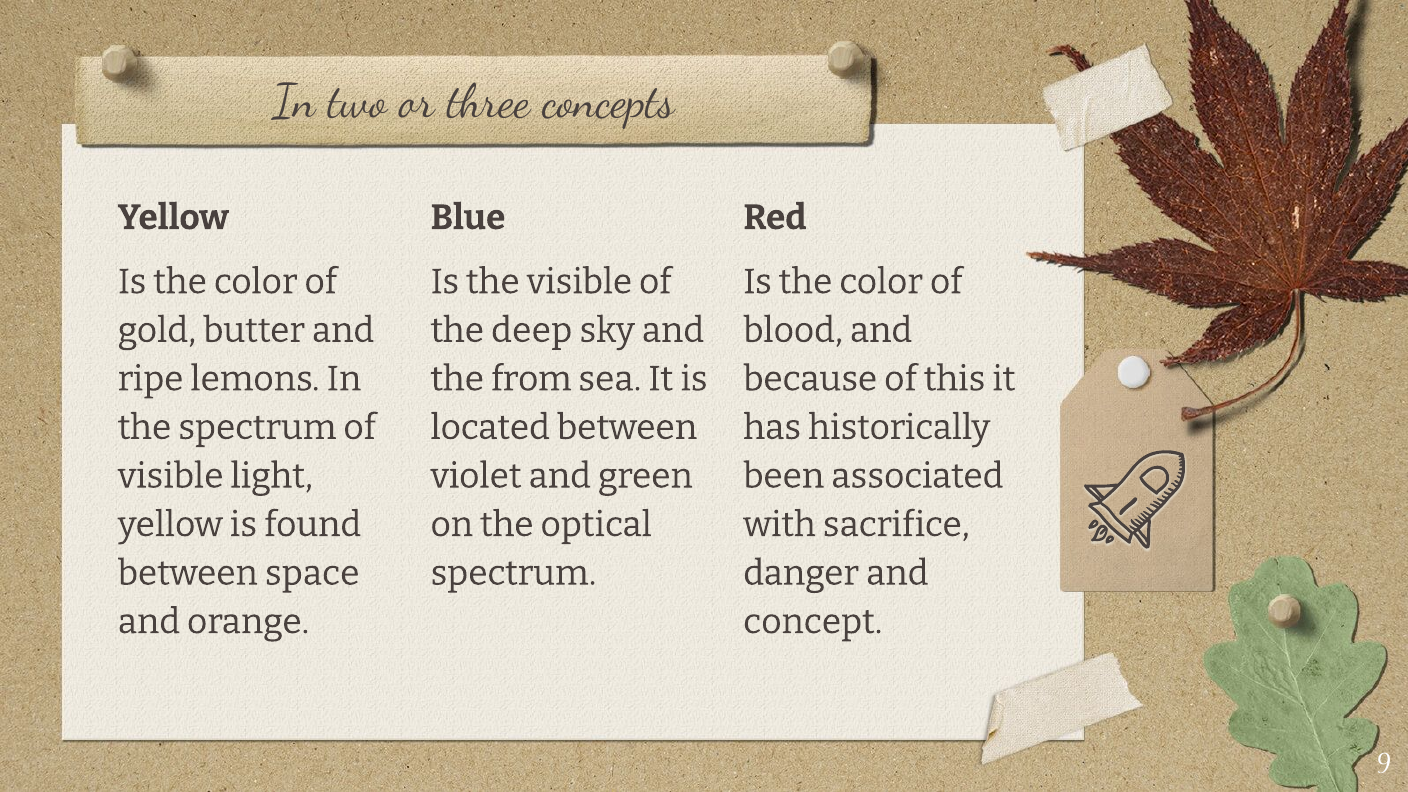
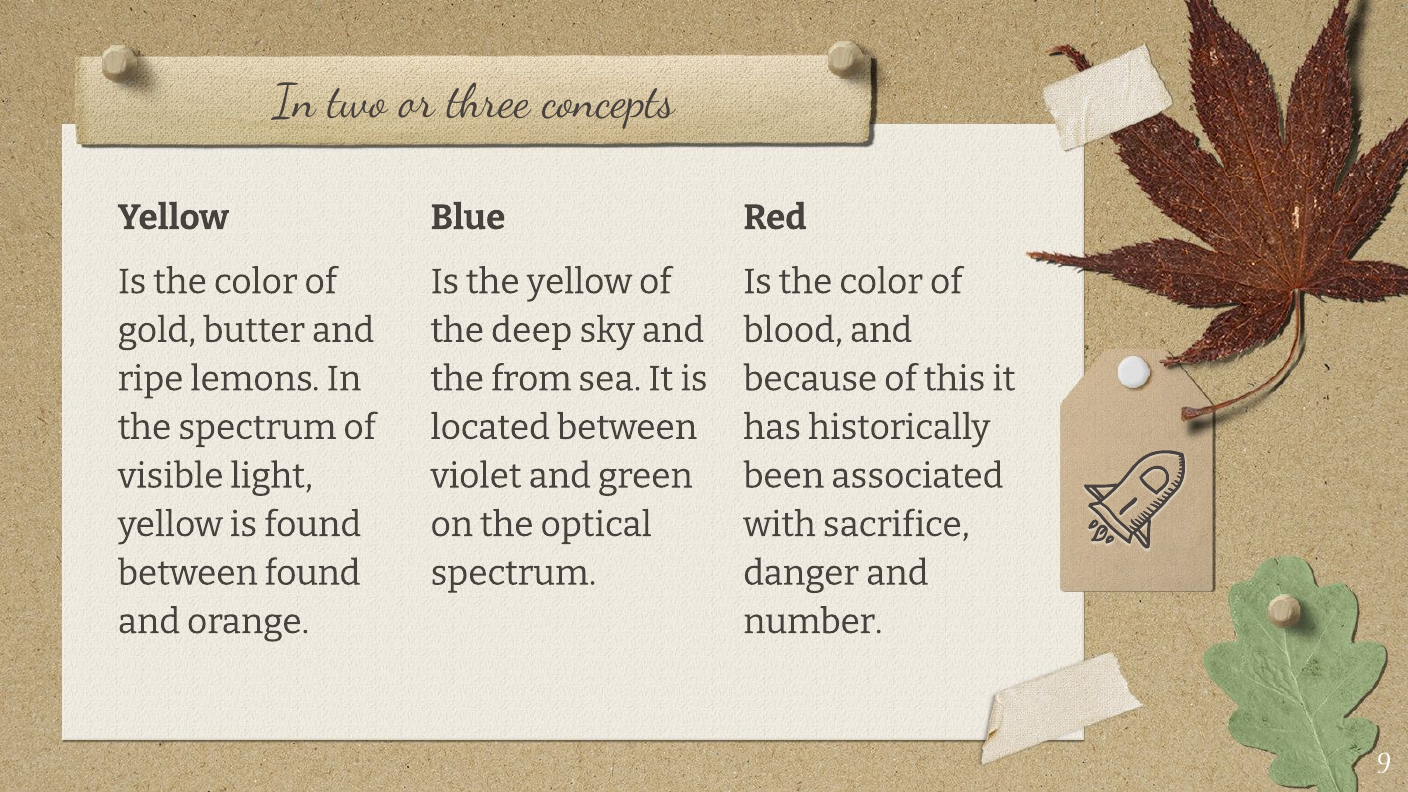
the visible: visible -> yellow
between space: space -> found
concept: concept -> number
